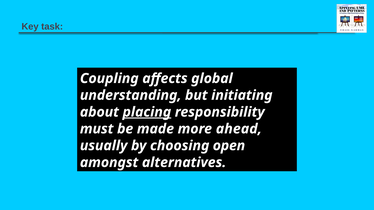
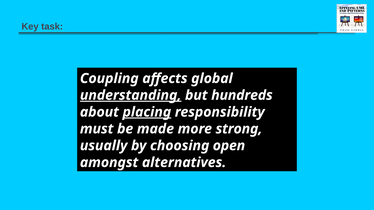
understanding underline: none -> present
initiating: initiating -> hundreds
ahead: ahead -> strong
